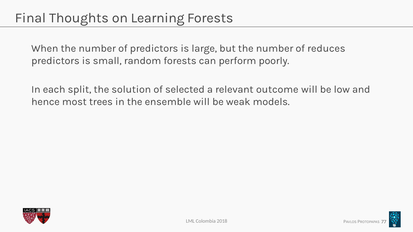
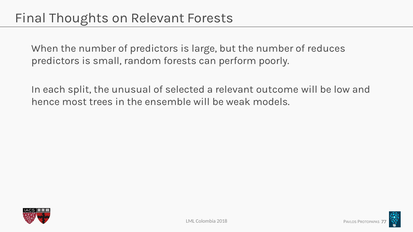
on Learning: Learning -> Relevant
solution: solution -> unusual
